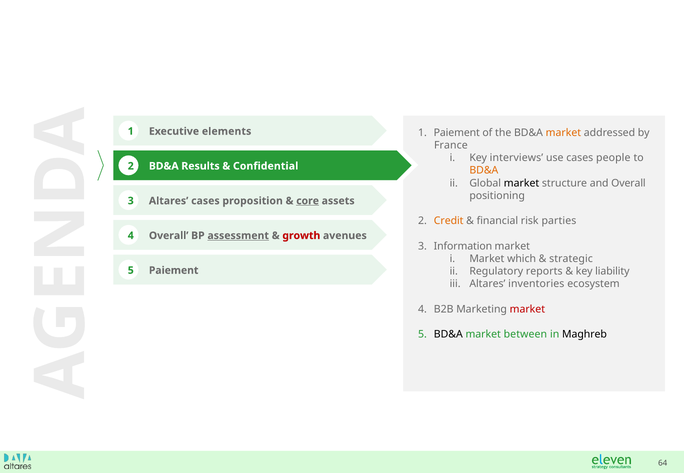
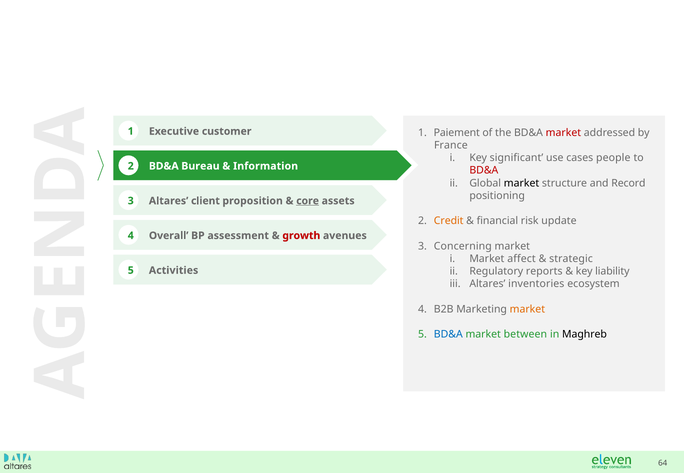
elements: elements -> customer
market at (563, 133) colour: orange -> red
interviews: interviews -> significant
Results: Results -> Bureau
Confidential: Confidential -> Information
BD&A at (484, 171) colour: orange -> red
and Overall: Overall -> Record
Altares cases: cases -> client
parties: parties -> update
assessment underline: present -> none
Information: Information -> Concerning
which: which -> affect
Paiement at (174, 271): Paiement -> Activities
market at (527, 310) colour: red -> orange
BD&A at (448, 335) colour: black -> blue
